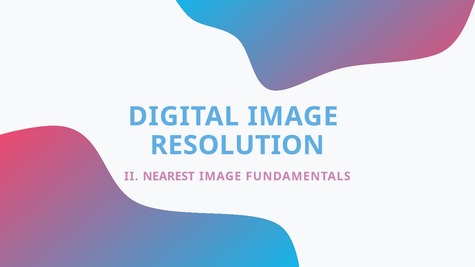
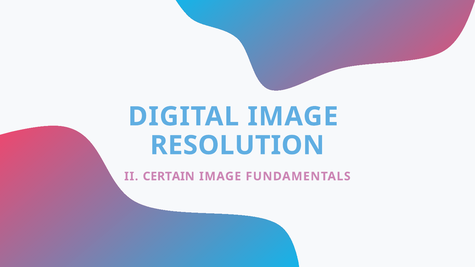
NEAREST: NEAREST -> CERTAIN
